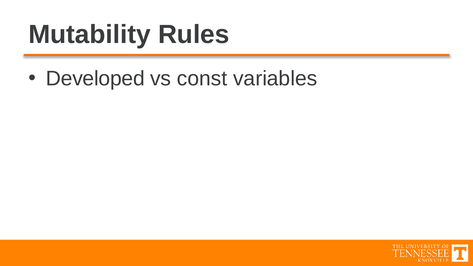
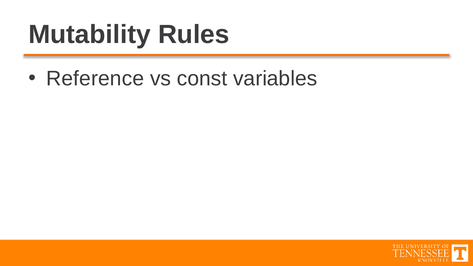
Developed: Developed -> Reference
